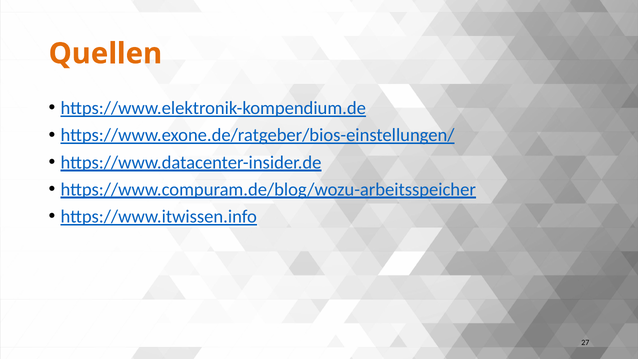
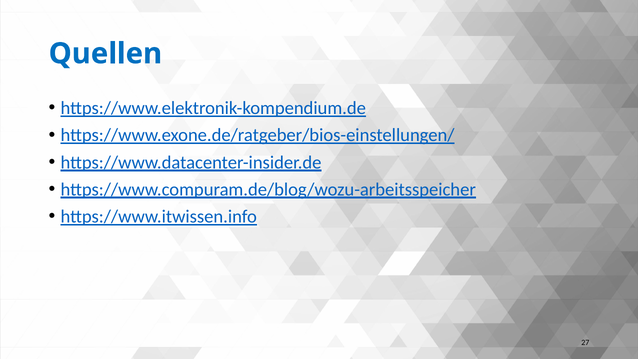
Quellen colour: orange -> blue
